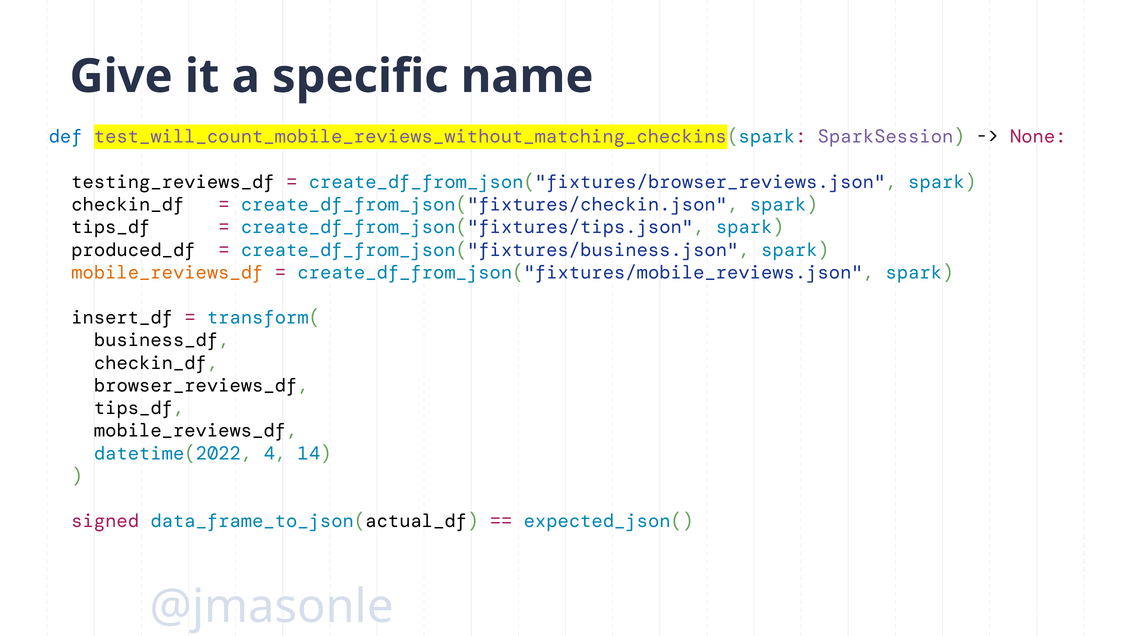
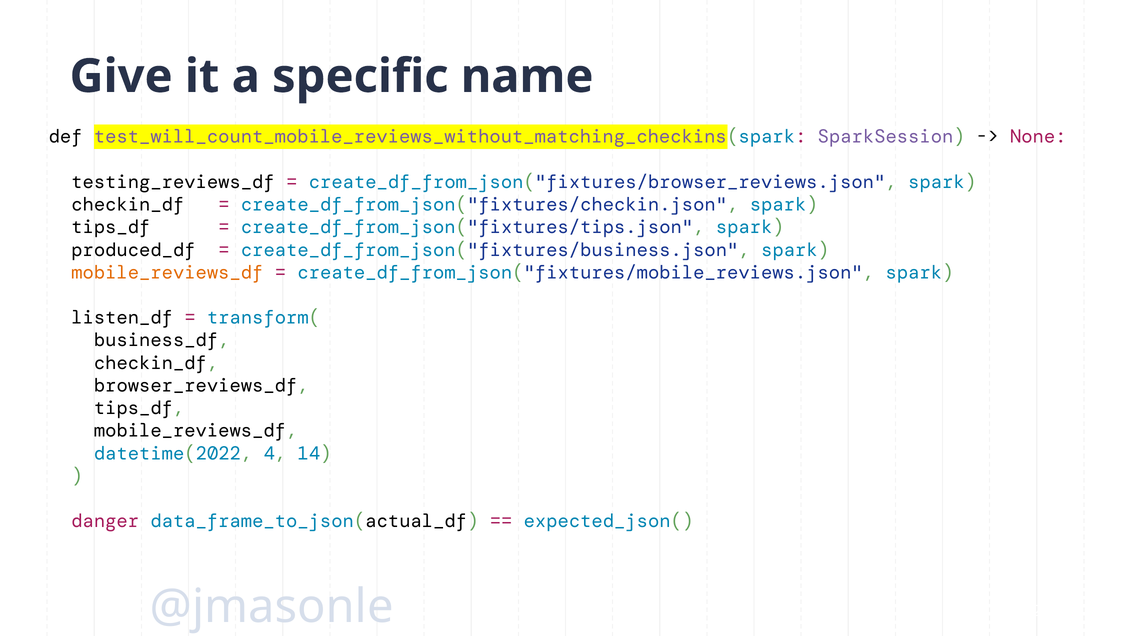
def colour: blue -> black
insert_df: insert_df -> listen_df
signed: signed -> danger
